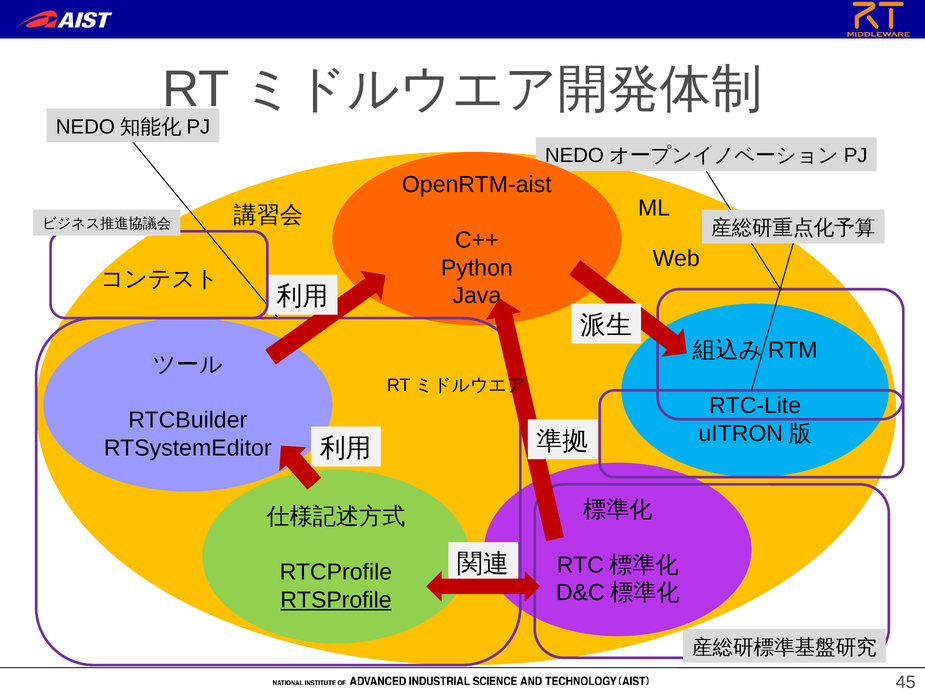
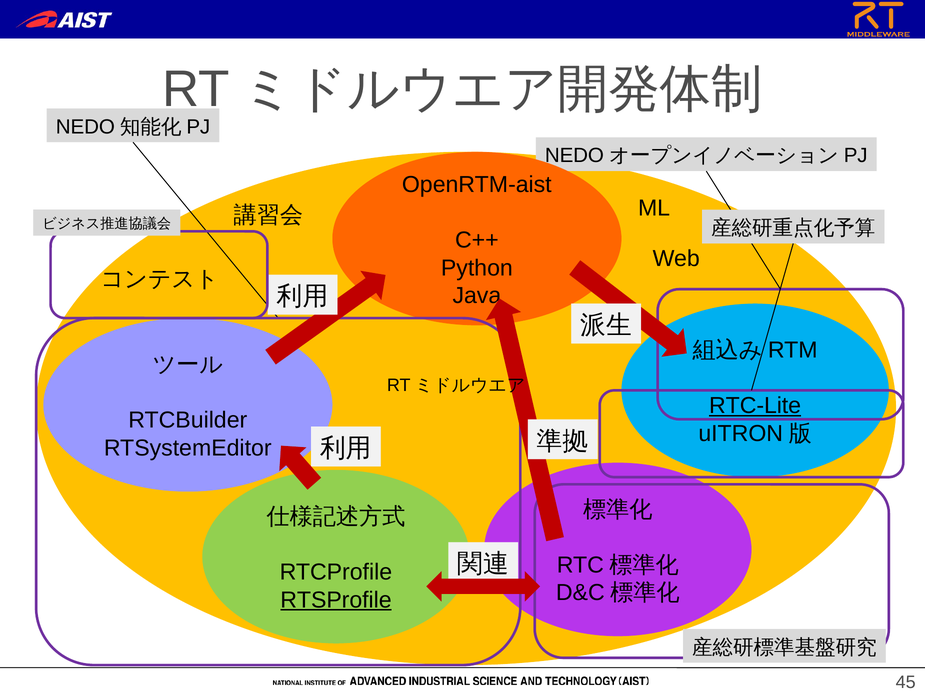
RTC-Lite underline: none -> present
